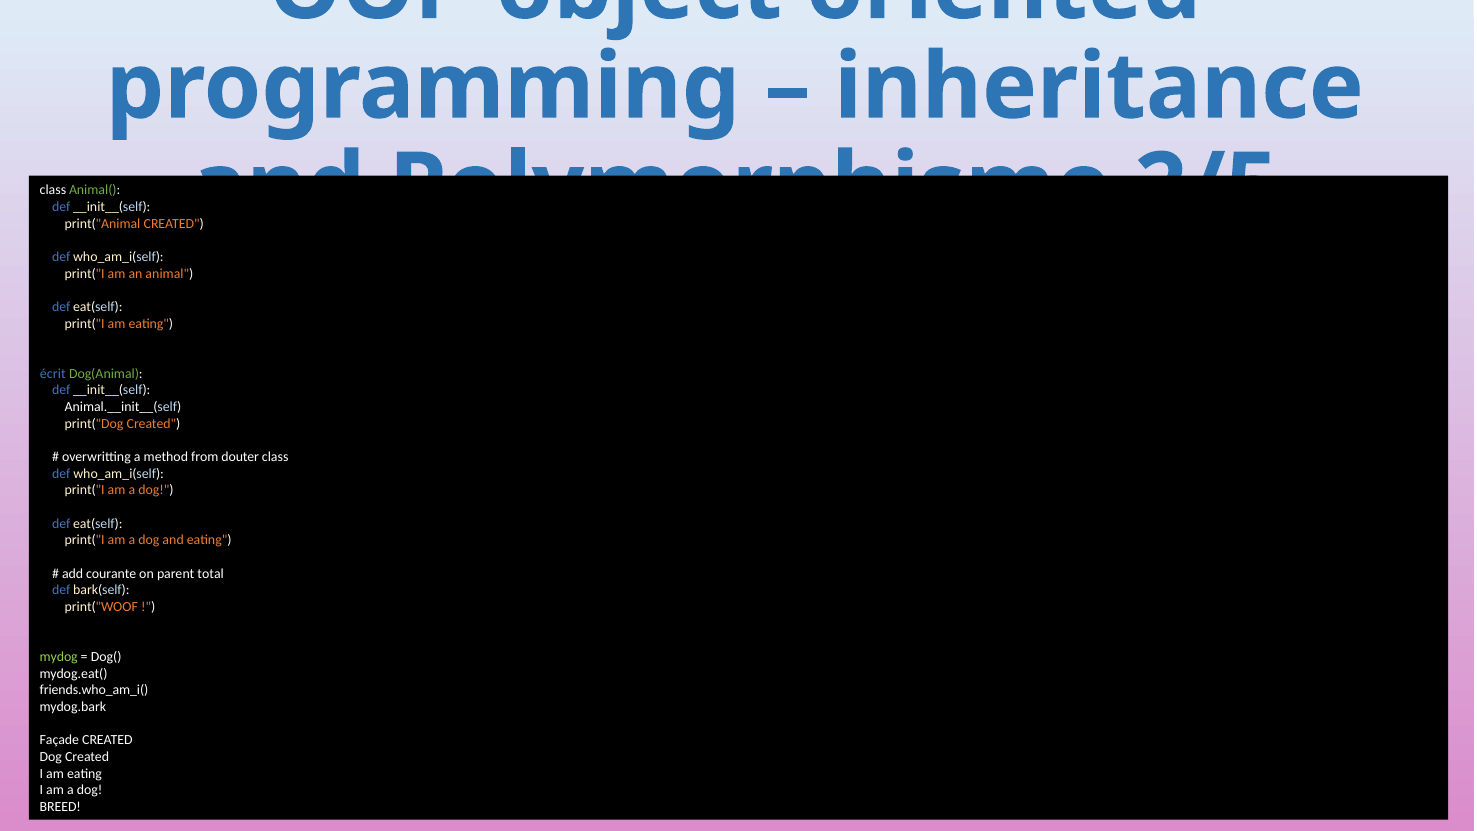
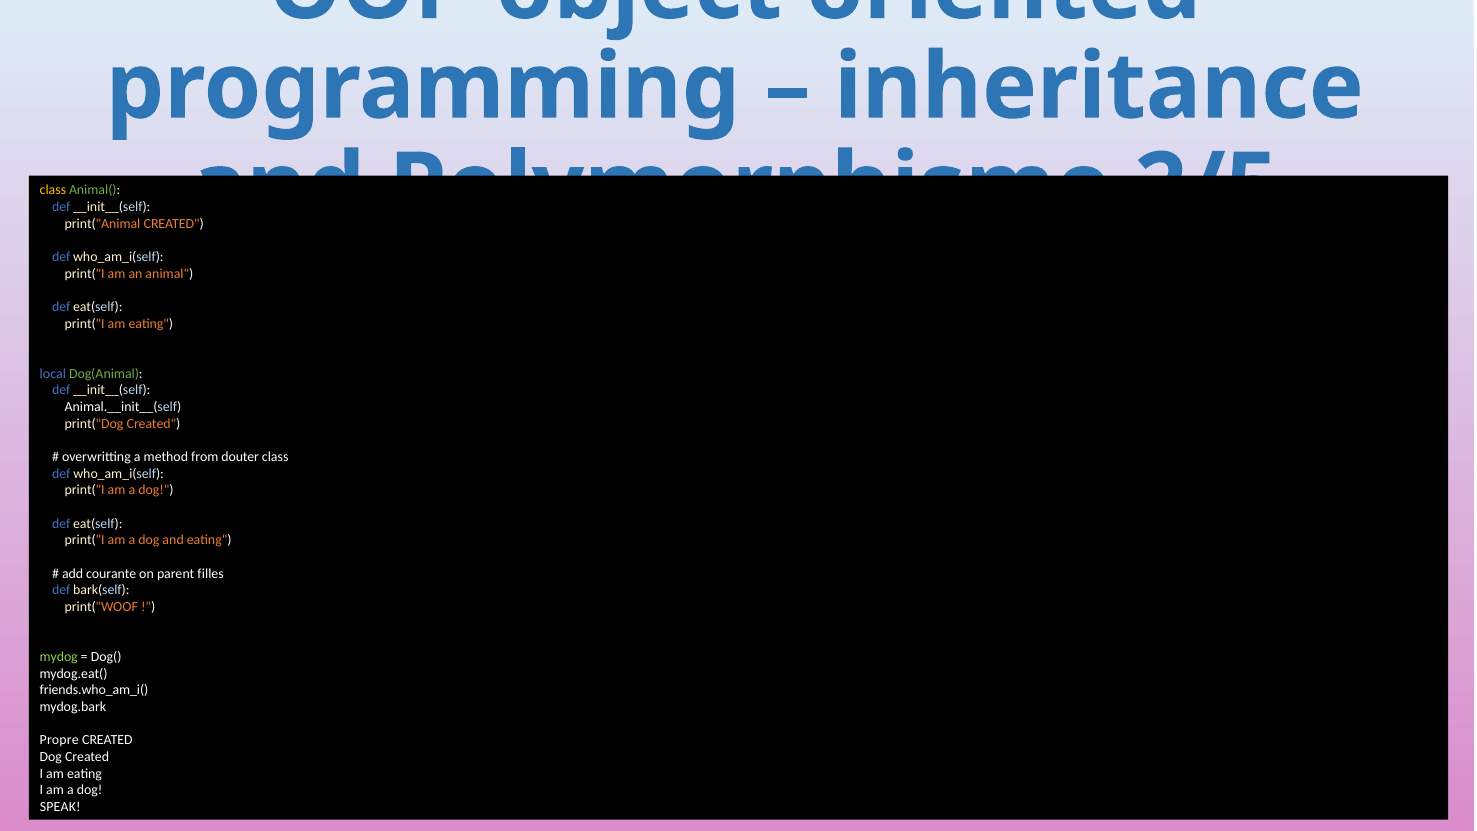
class at (53, 190) colour: white -> yellow
écrit: écrit -> local
total: total -> filles
Façade: Façade -> Propre
BREED: BREED -> SPEAK
